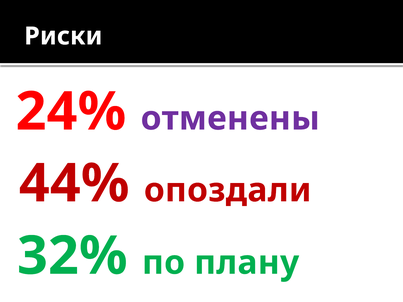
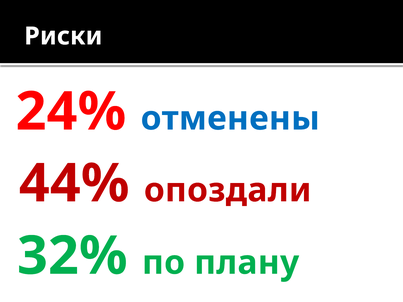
отменены colour: purple -> blue
